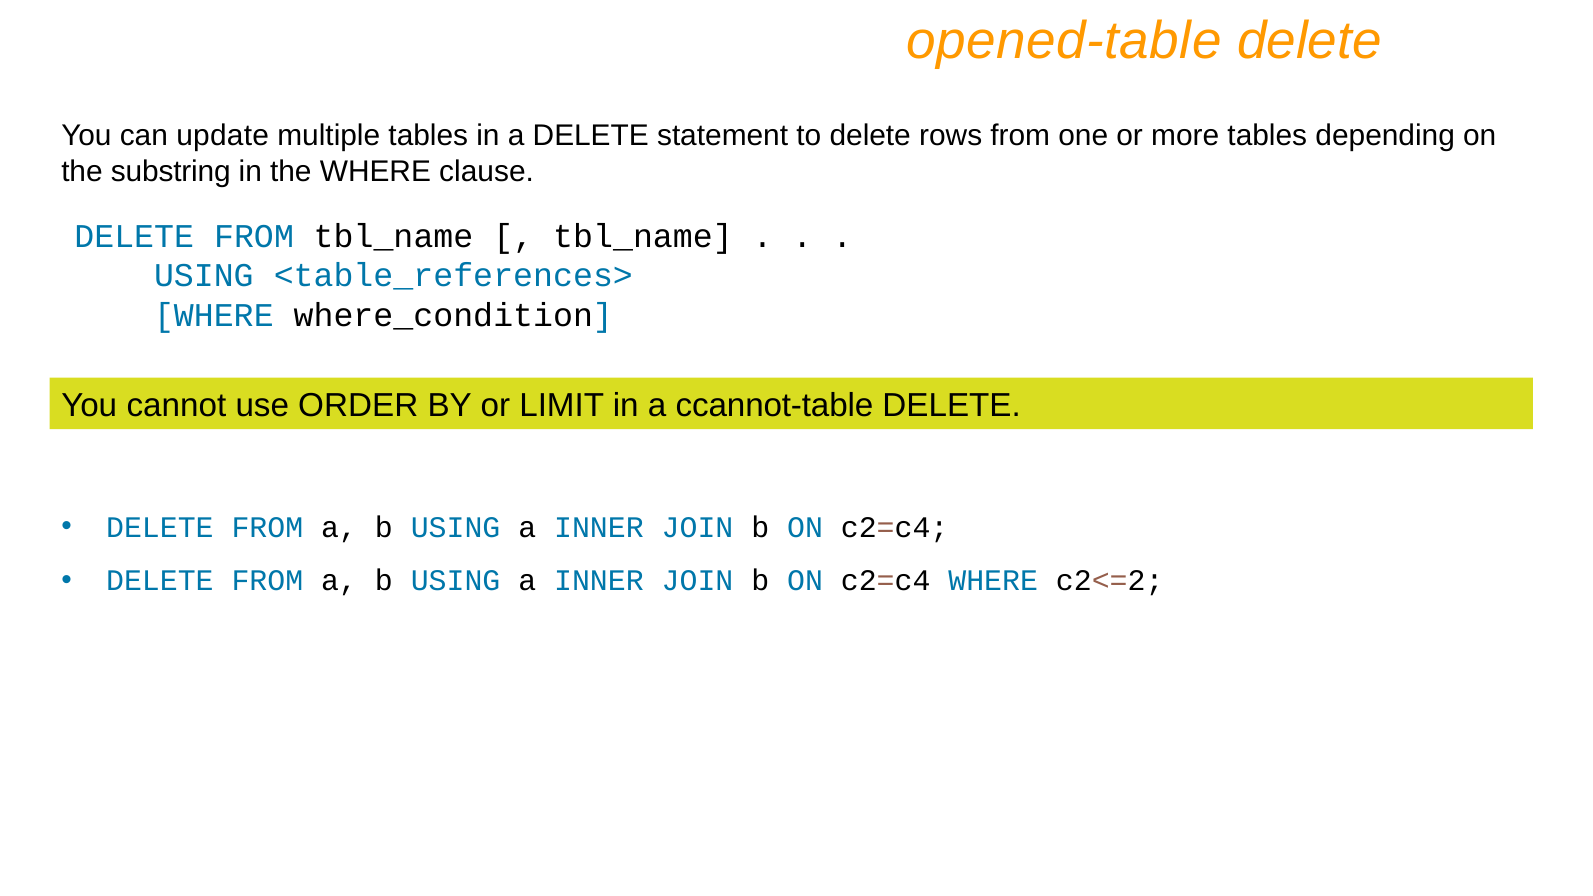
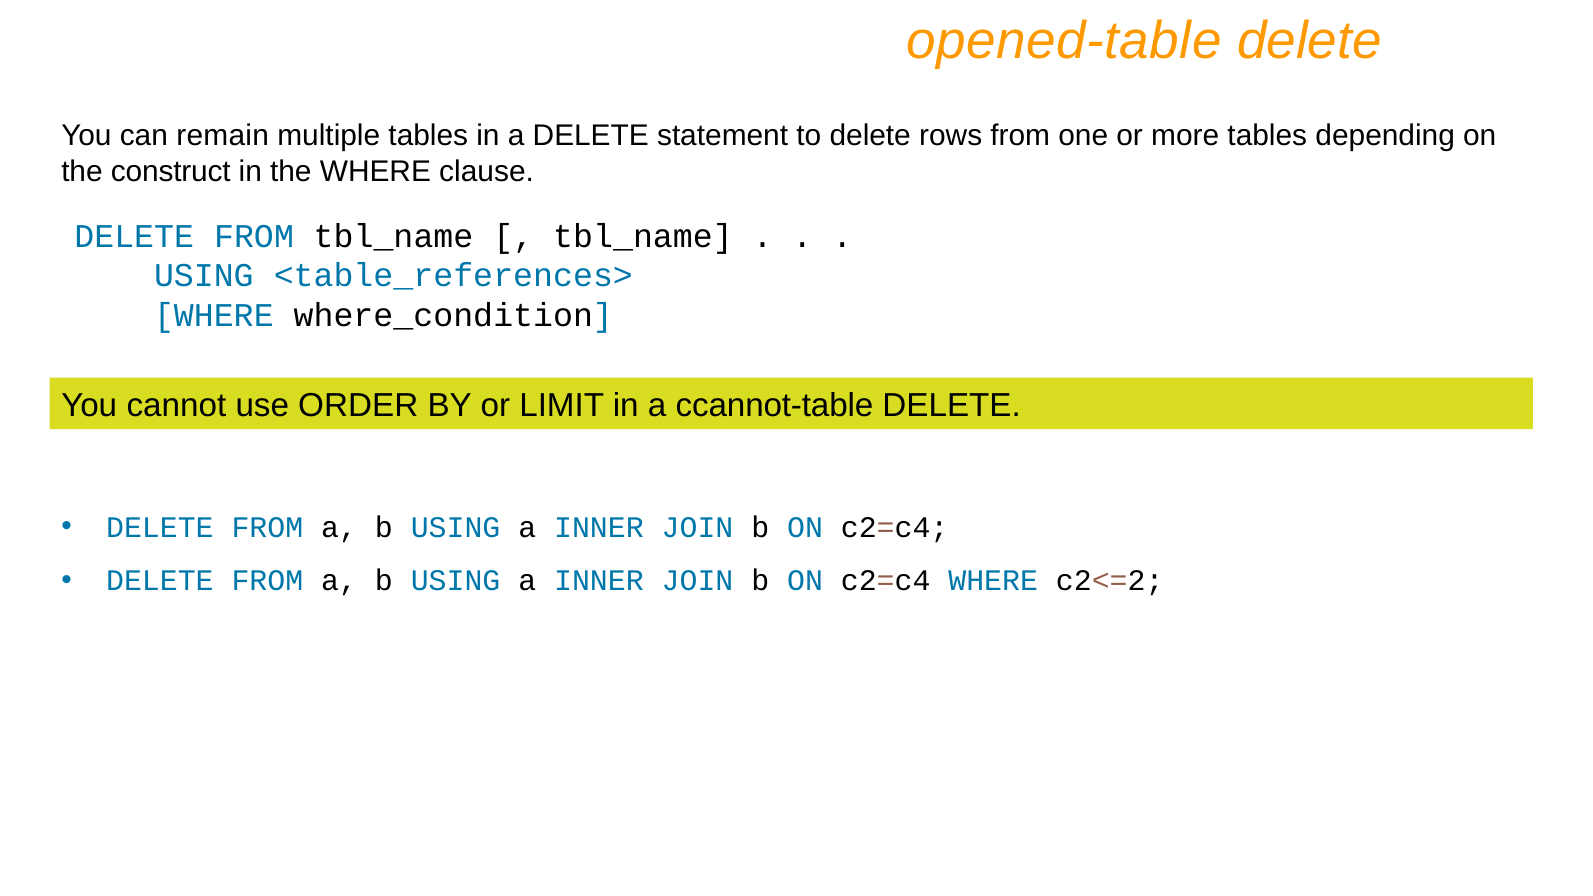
update: update -> remain
substring: substring -> construct
